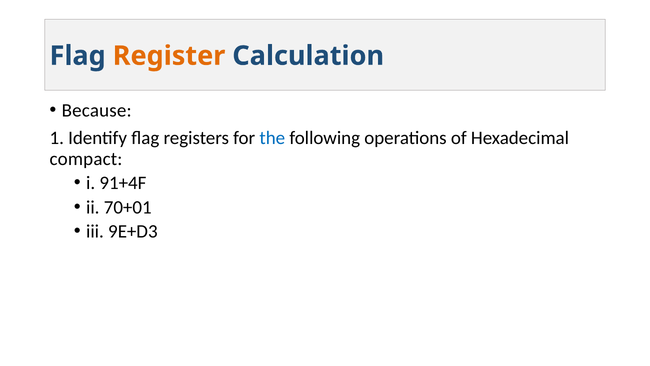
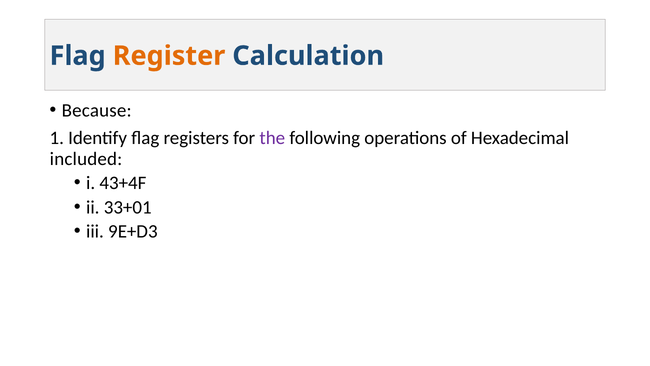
the colour: blue -> purple
compact: compact -> included
91+4F: 91+4F -> 43+4F
70+01: 70+01 -> 33+01
